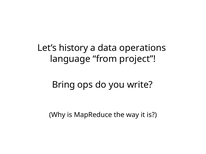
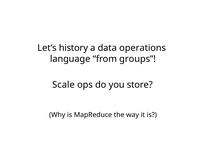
project: project -> groups
Bring: Bring -> Scale
write: write -> store
